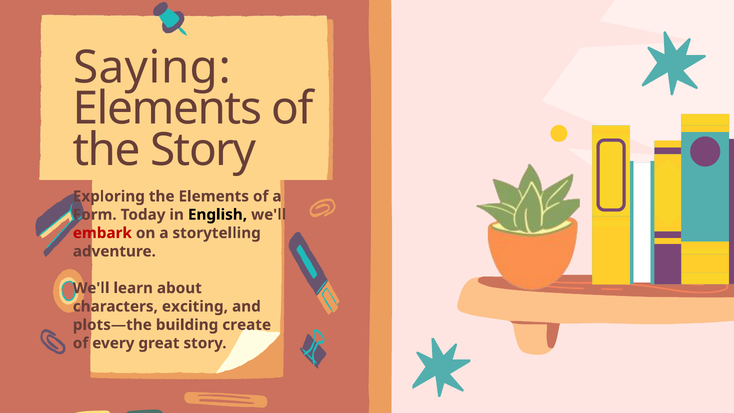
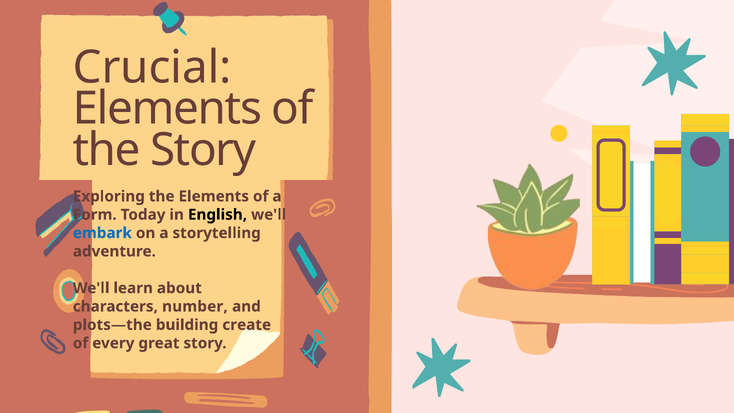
Saying: Saying -> Crucial
embark colour: red -> blue
exciting: exciting -> number
